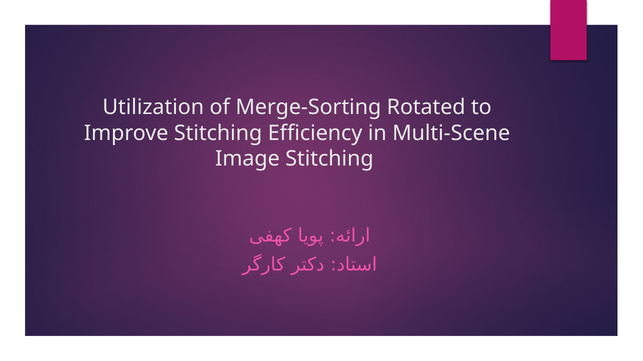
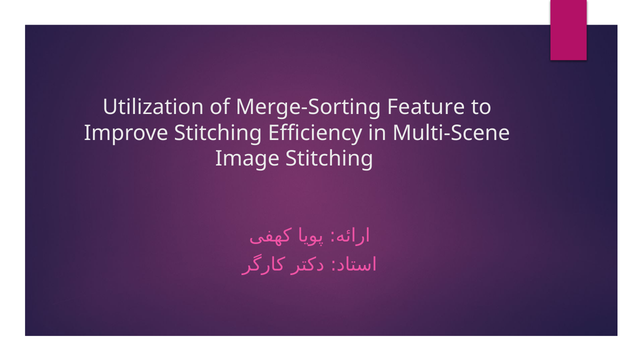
Rotated: Rotated -> Feature
